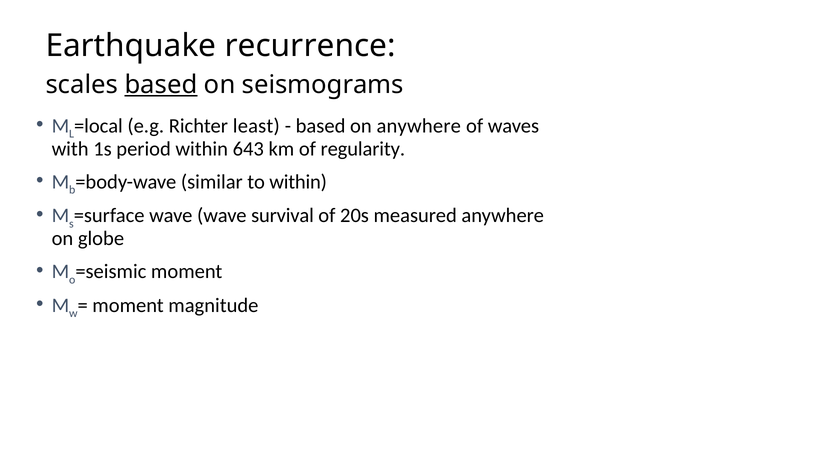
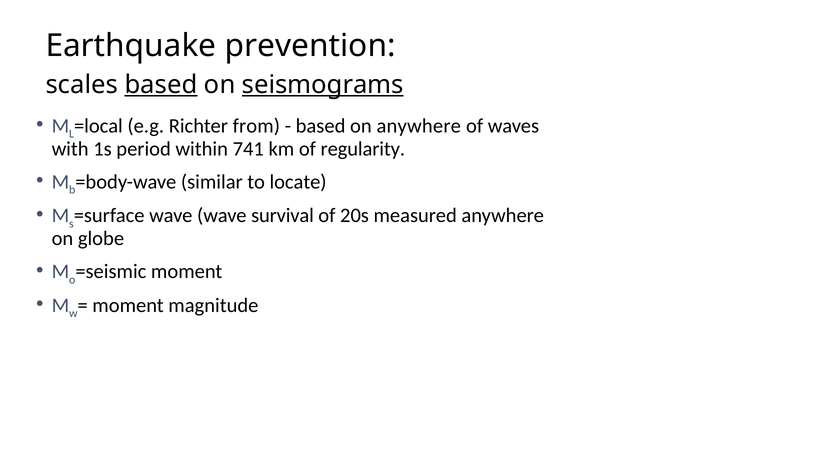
recurrence: recurrence -> prevention
seismograms underline: none -> present
least: least -> from
643: 643 -> 741
to within: within -> locate
